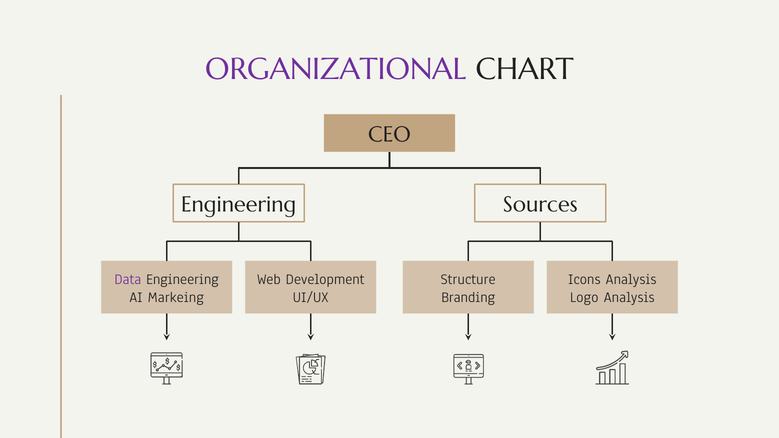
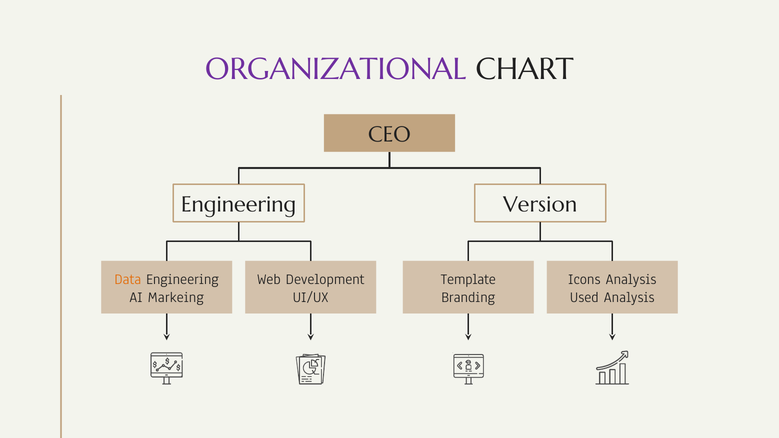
Sources: Sources -> Version
Data colour: purple -> orange
Structure: Structure -> Template
Logo: Logo -> Used
